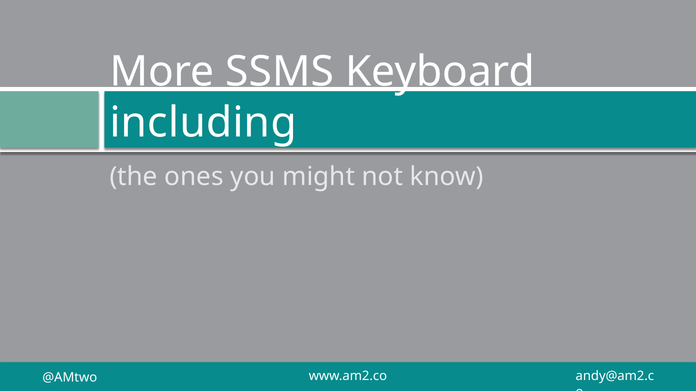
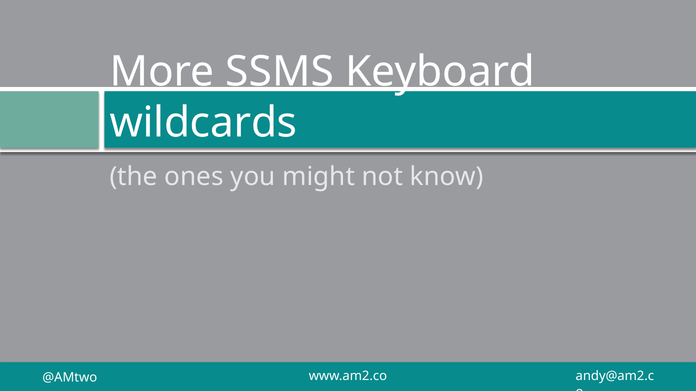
including: including -> wildcards
